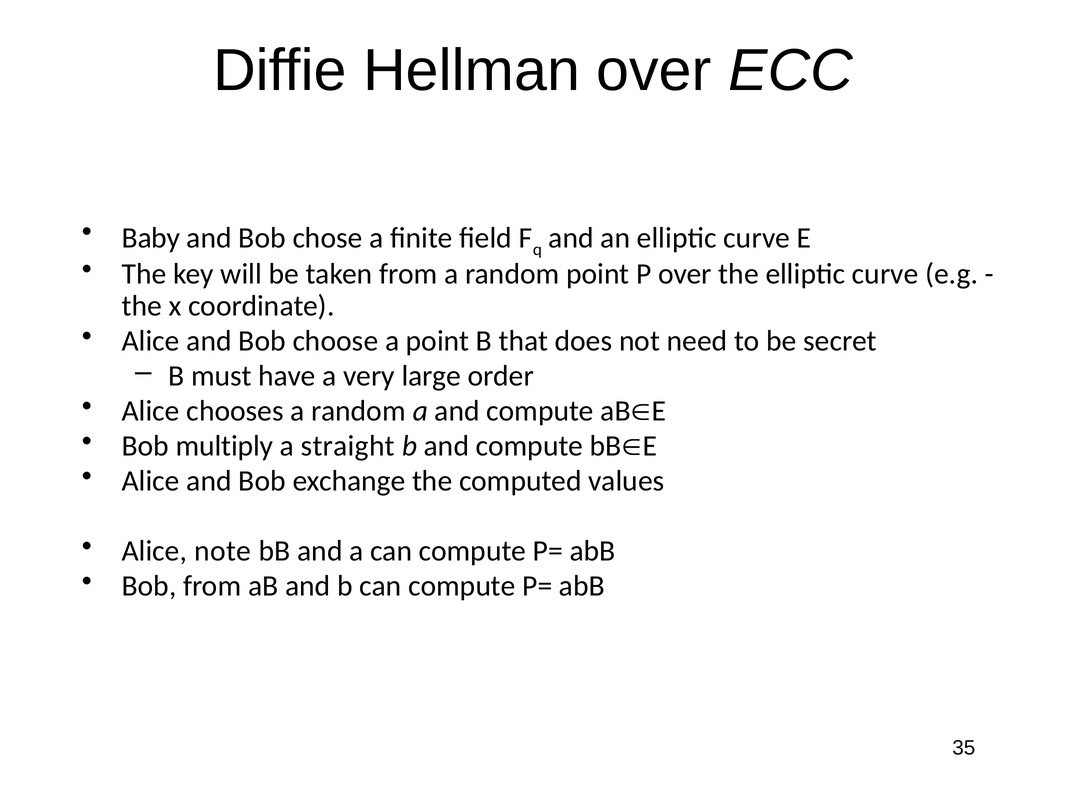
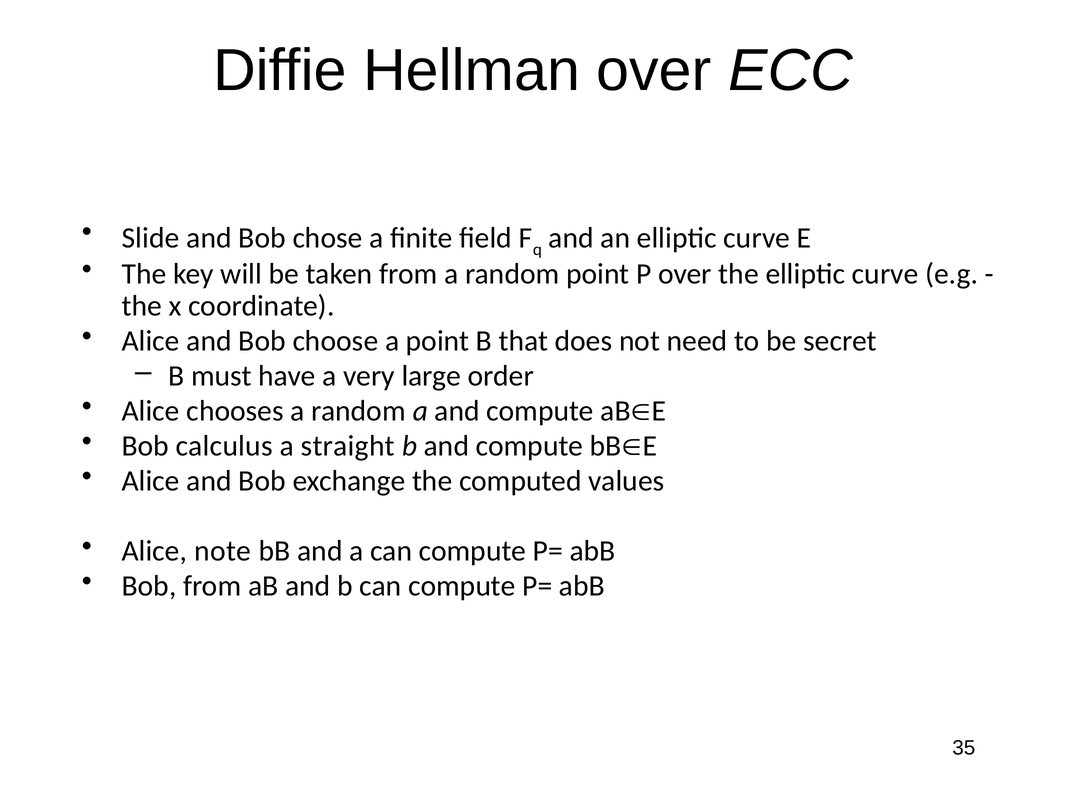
Baby: Baby -> Slide
multiply: multiply -> calculus
